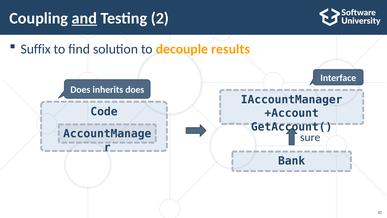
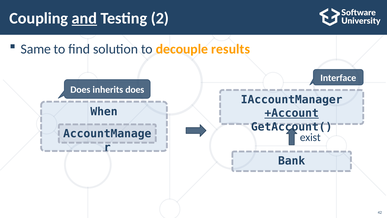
Suffix: Suffix -> Same
Code: Code -> When
+Account underline: none -> present
sure: sure -> exist
